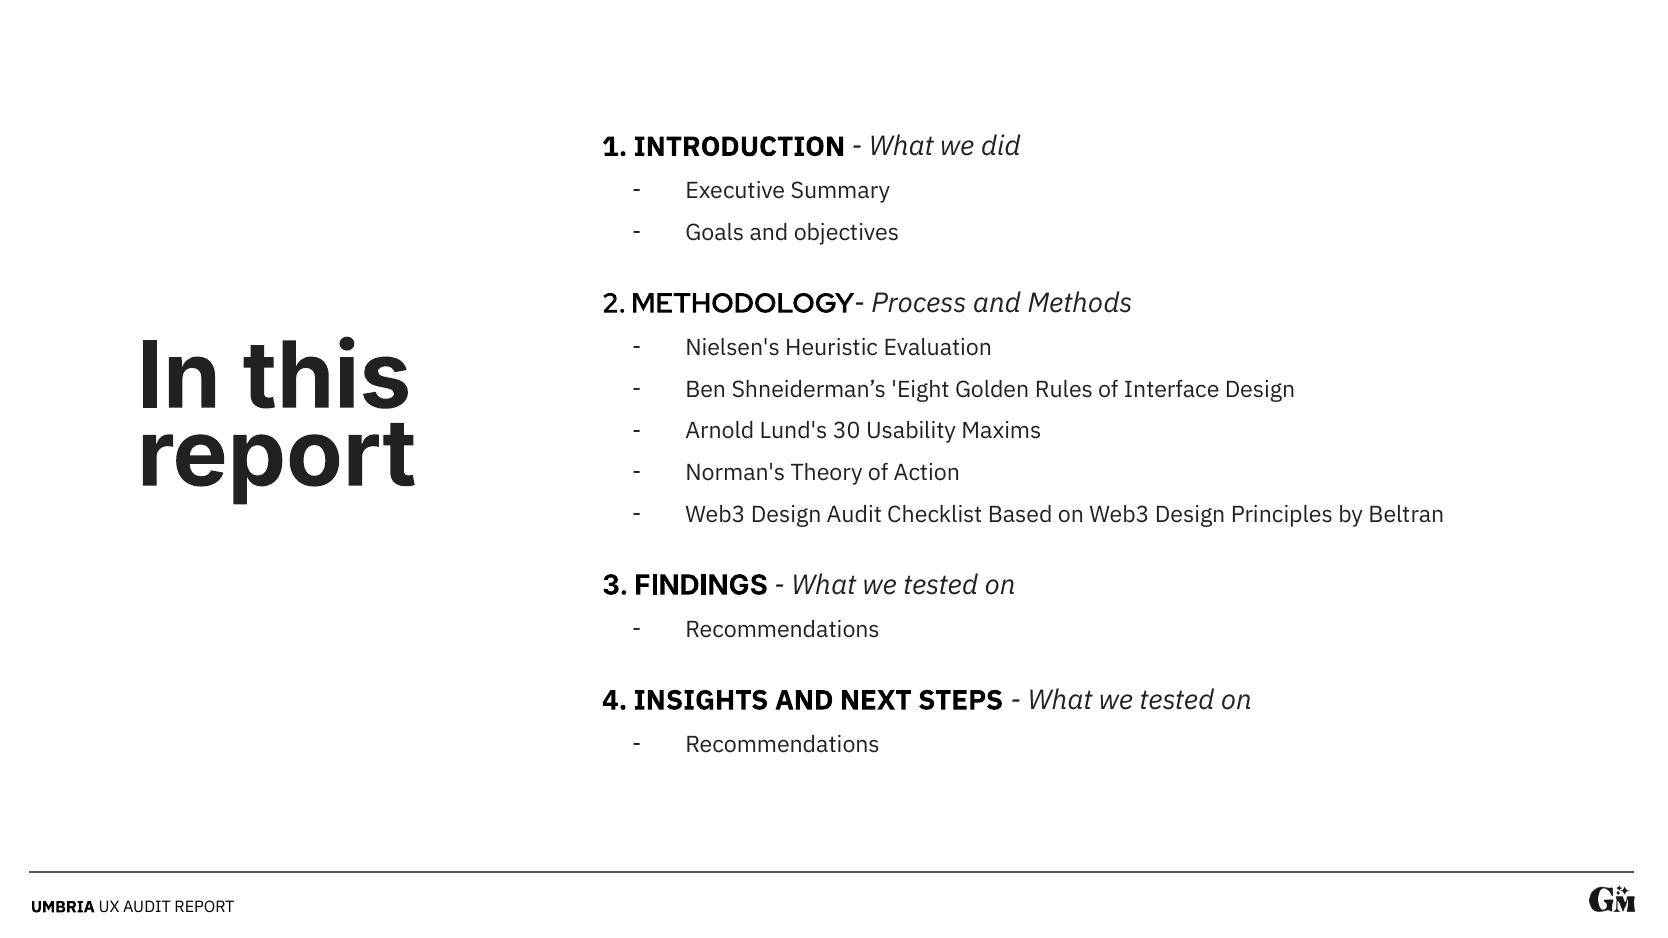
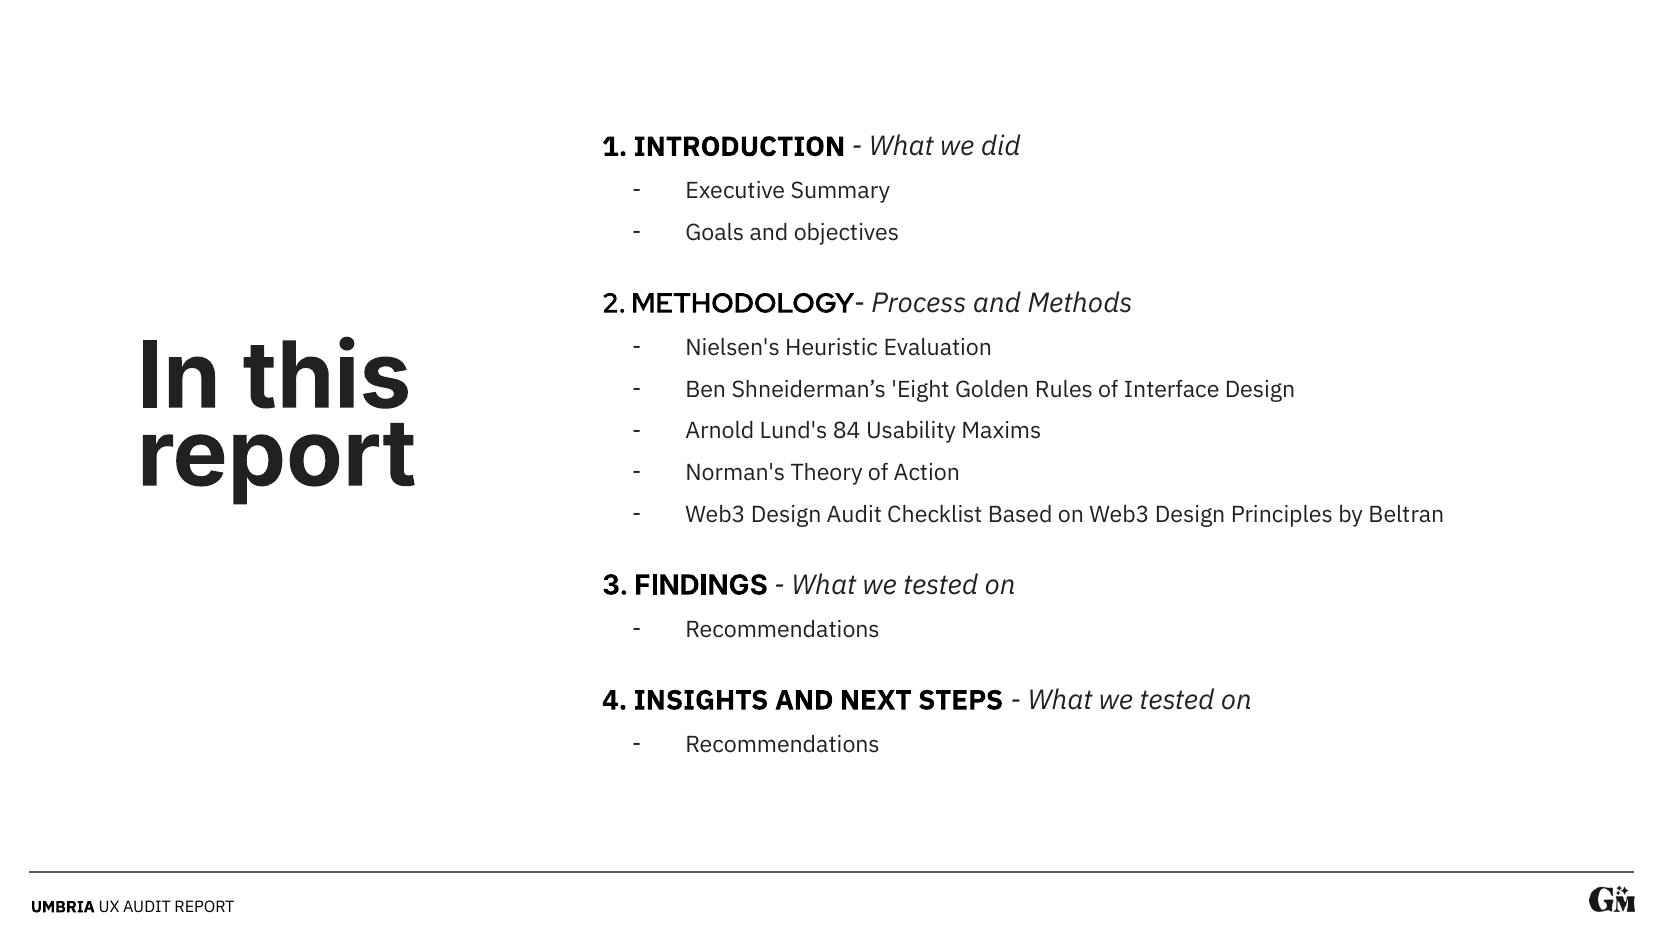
30: 30 -> 84
